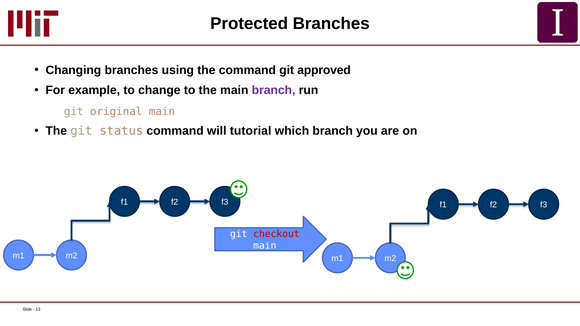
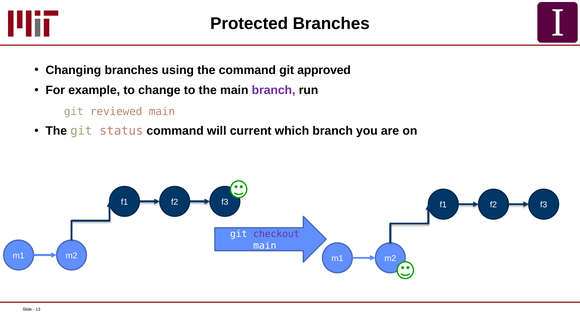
original: original -> reviewed
tutorial: tutorial -> current
checkout colour: red -> purple
